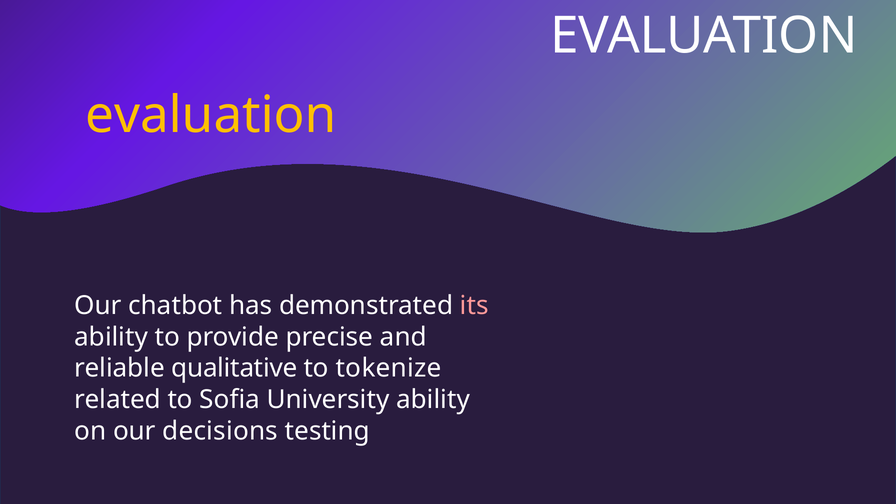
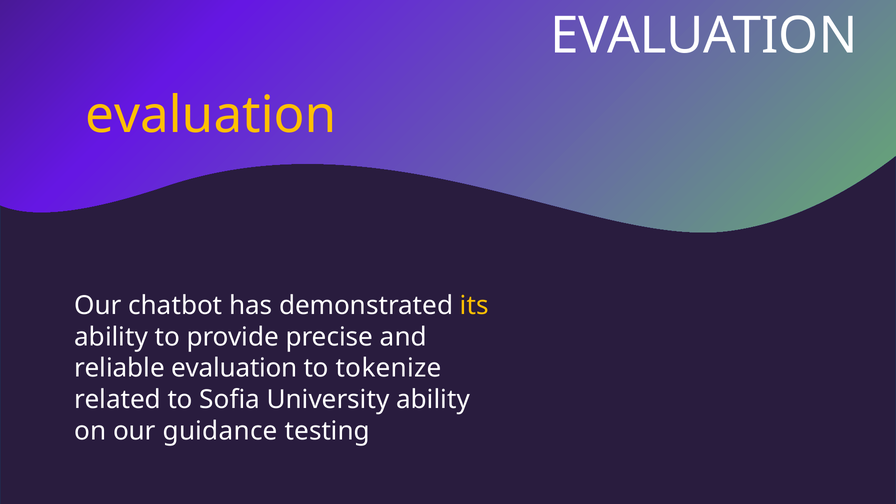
its colour: pink -> yellow
reliable qualitative: qualitative -> evaluation
decisions: decisions -> guidance
